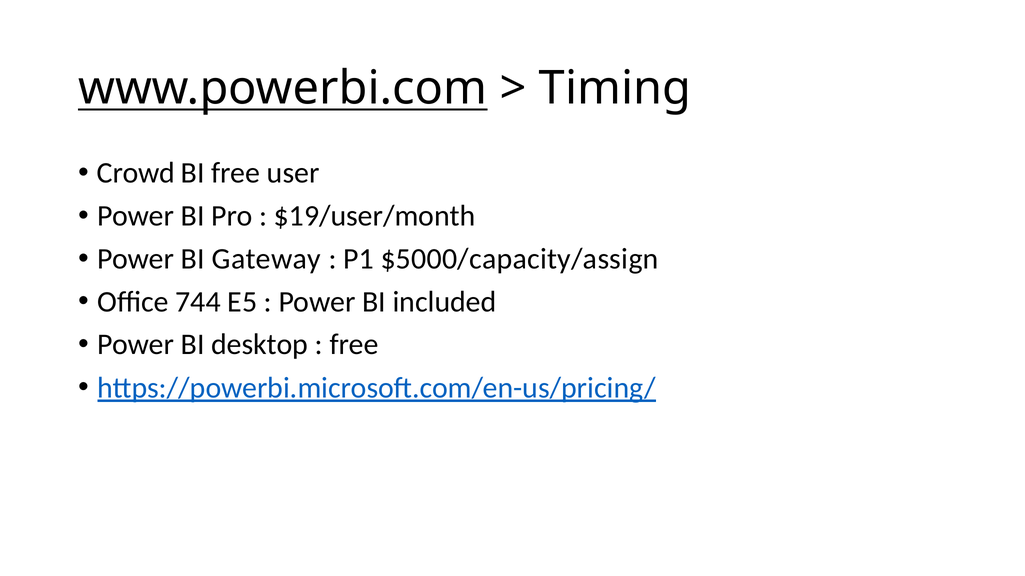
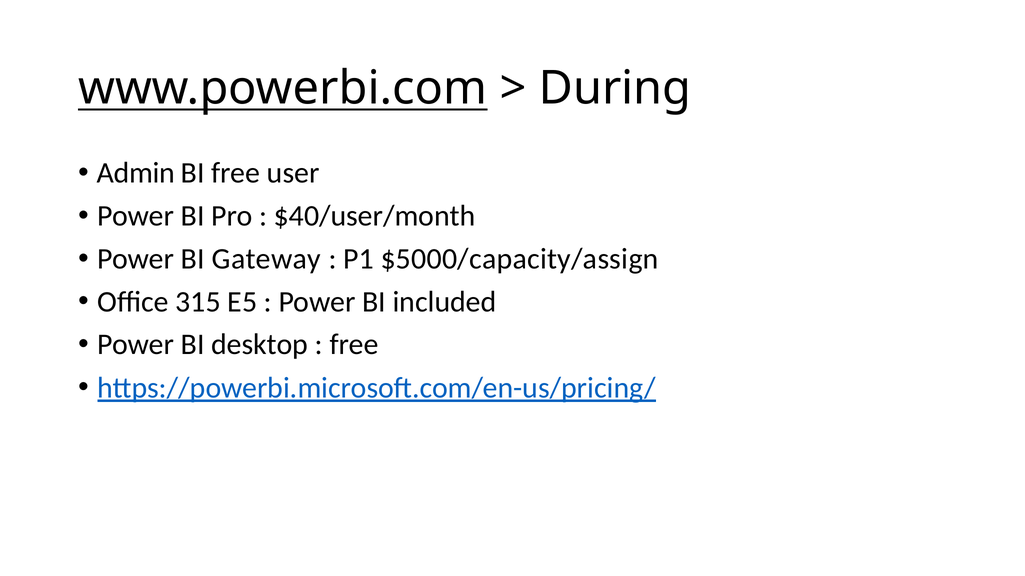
Timing: Timing -> During
Crowd: Crowd -> Admin
$19/user/month: $19/user/month -> $40/user/month
744: 744 -> 315
